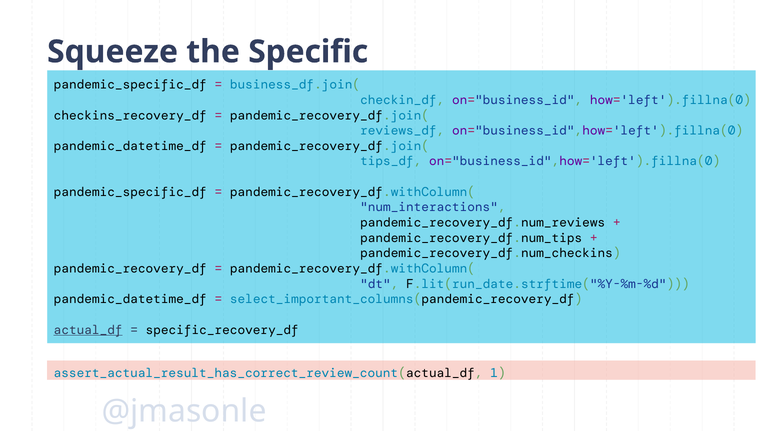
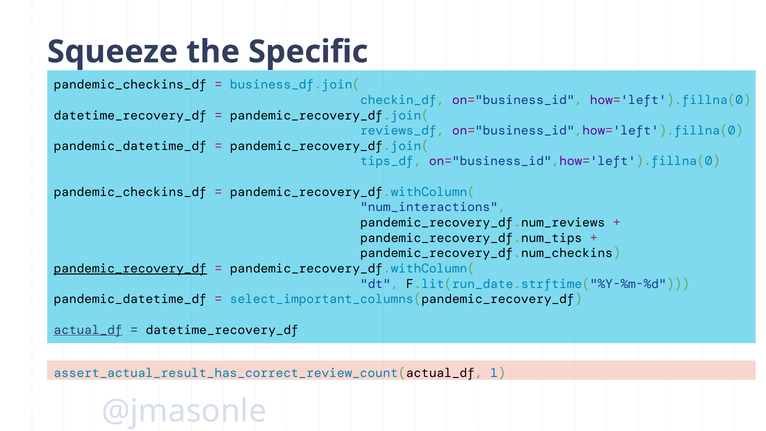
pandemic_specific_df at (130, 85): pandemic_specific_df -> pandemic_checkins_df
checkins_recovery_df at (130, 115): checkins_recovery_df -> datetime_recovery_df
pandemic_specific_df at (130, 192): pandemic_specific_df -> pandemic_checkins_df
pandemic_recovery_df underline: none -> present
specific_recovery_df at (222, 330): specific_recovery_df -> datetime_recovery_df
